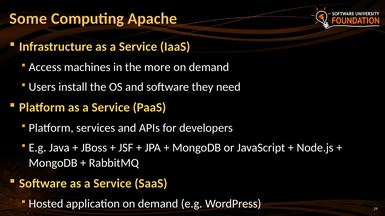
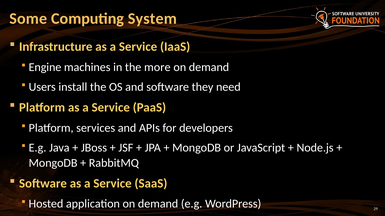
Apache: Apache -> System
Access: Access -> Engine
